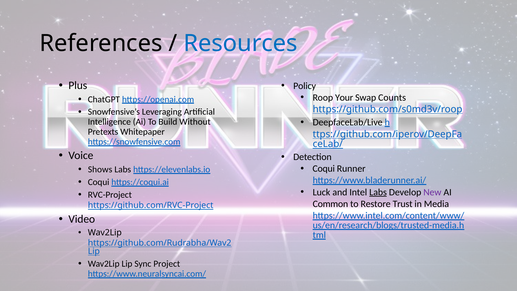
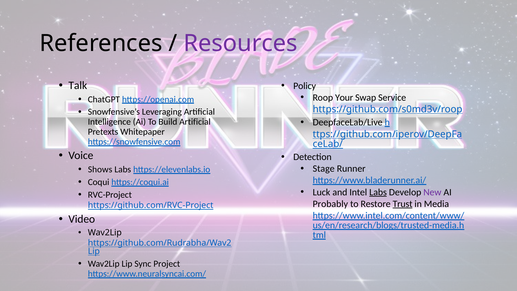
Resources colour: blue -> purple
Plus: Plus -> Talk
Counts: Counts -> Service
Build Without: Without -> Artificial
Coqui at (324, 169): Coqui -> Stage
Common: Common -> Probably
Trust underline: none -> present
